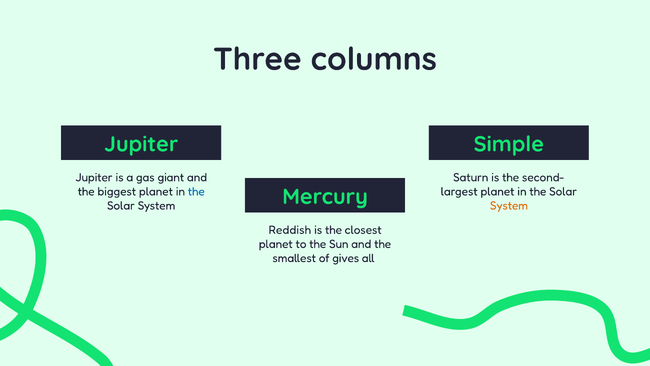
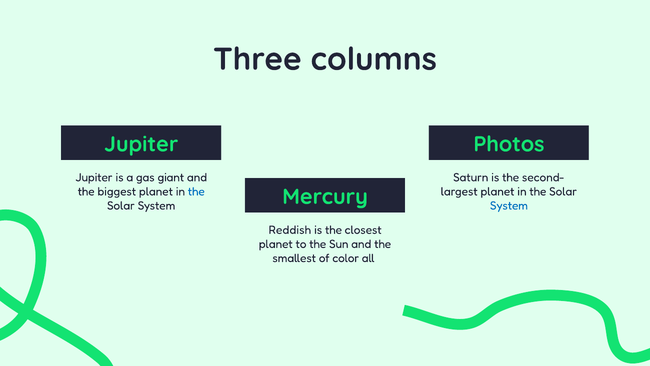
Simple: Simple -> Photos
System at (509, 205) colour: orange -> blue
gives: gives -> color
